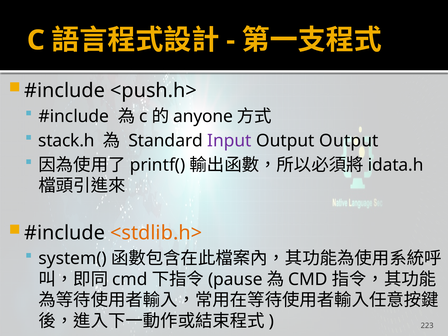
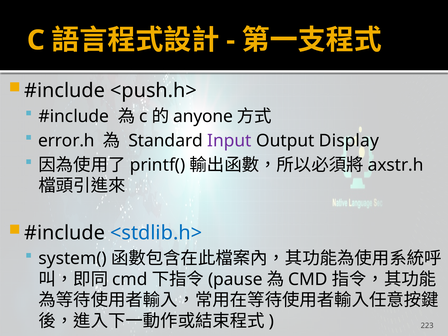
stack.h: stack.h -> error.h
Output Output: Output -> Display
idata.h: idata.h -> axstr.h
<stdlib.h> colour: orange -> blue
